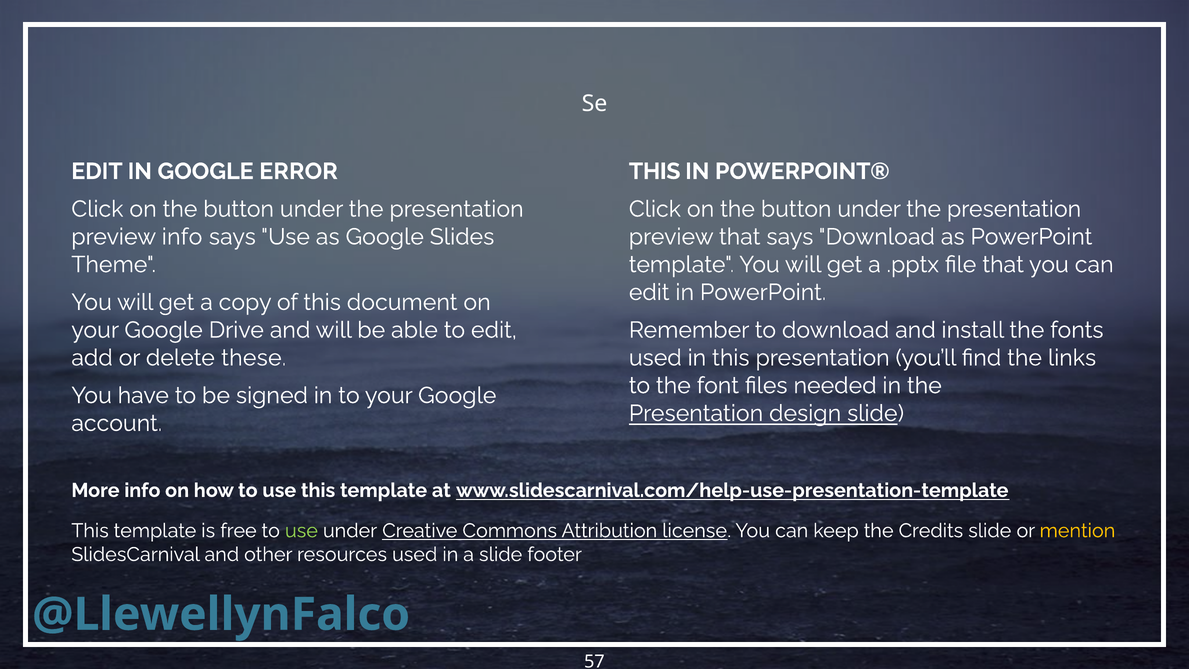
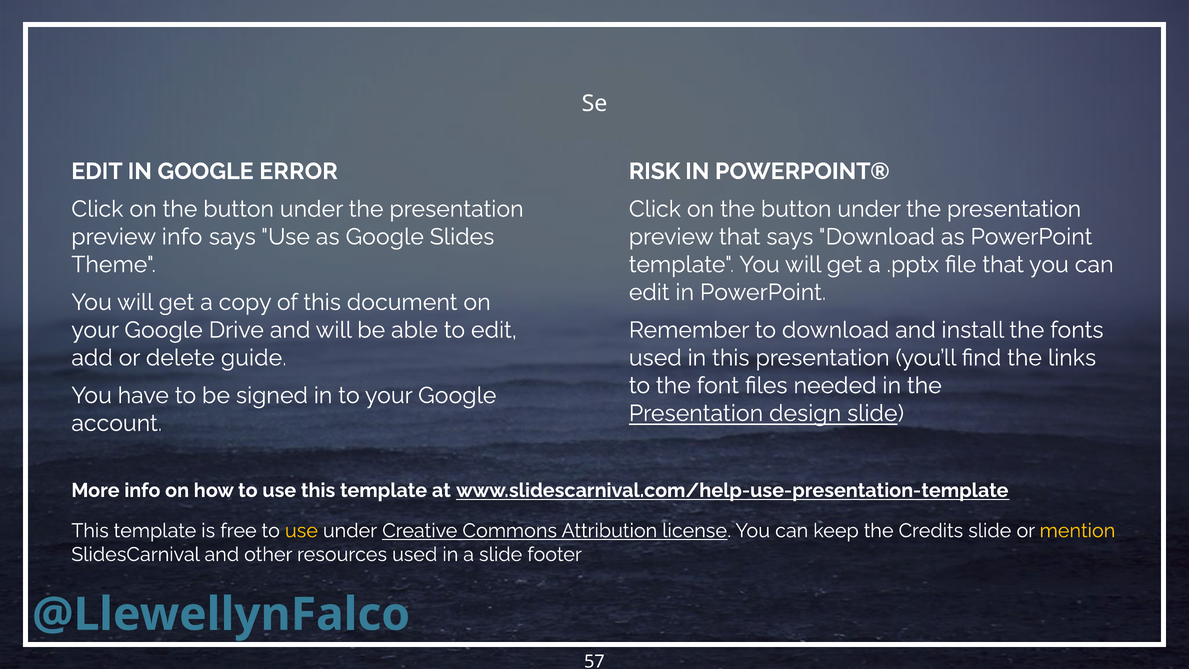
THIS at (655, 171): THIS -> RISK
these: these -> guide
use at (301, 531) colour: light green -> yellow
